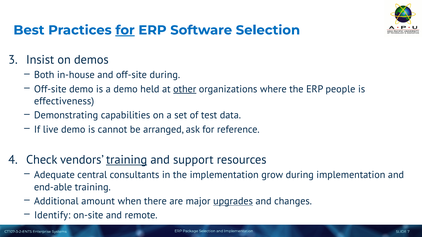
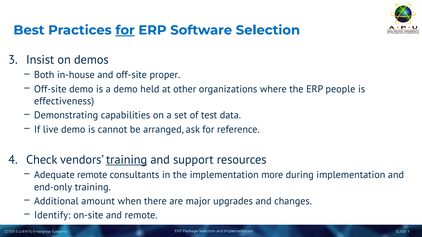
off-site during: during -> proper
other underline: present -> none
Adequate central: central -> remote
grow: grow -> more
end-able: end-able -> end-only
upgrades underline: present -> none
